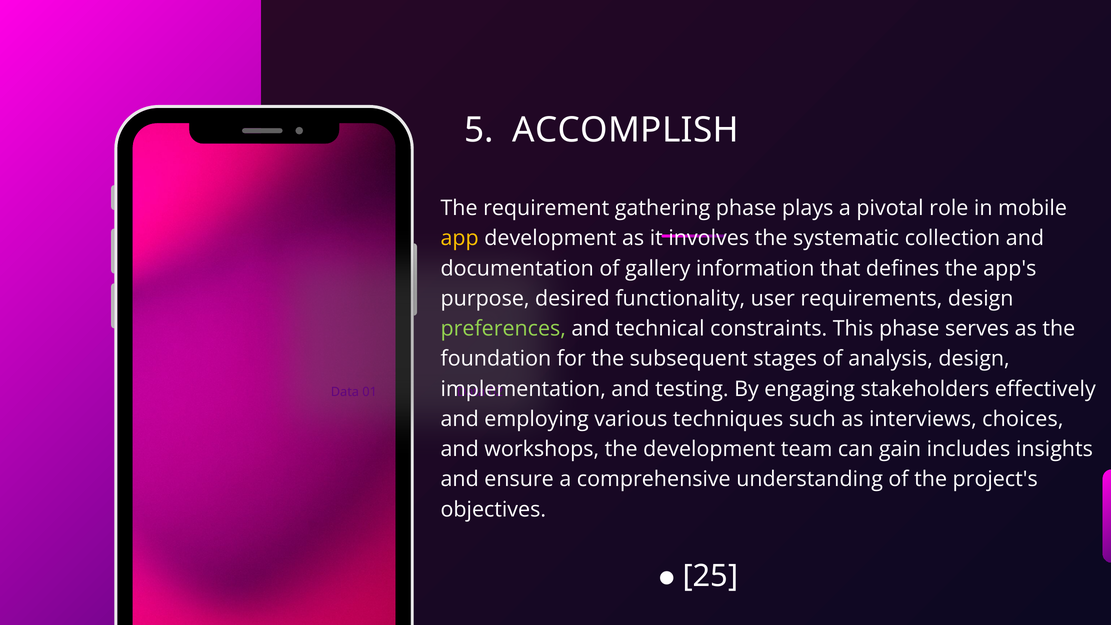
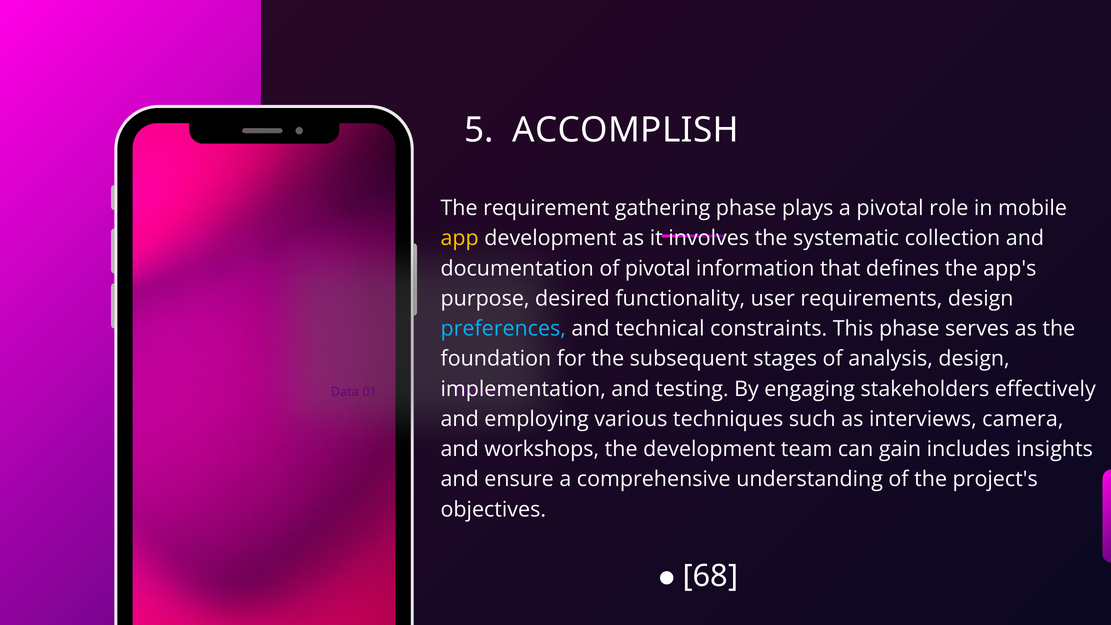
of gallery: gallery -> pivotal
preferences colour: light green -> light blue
choices: choices -> camera
25: 25 -> 68
